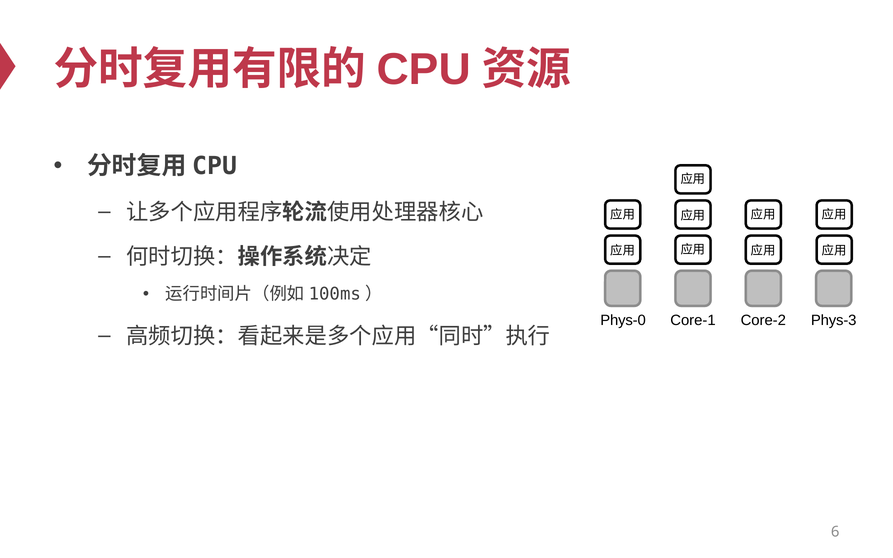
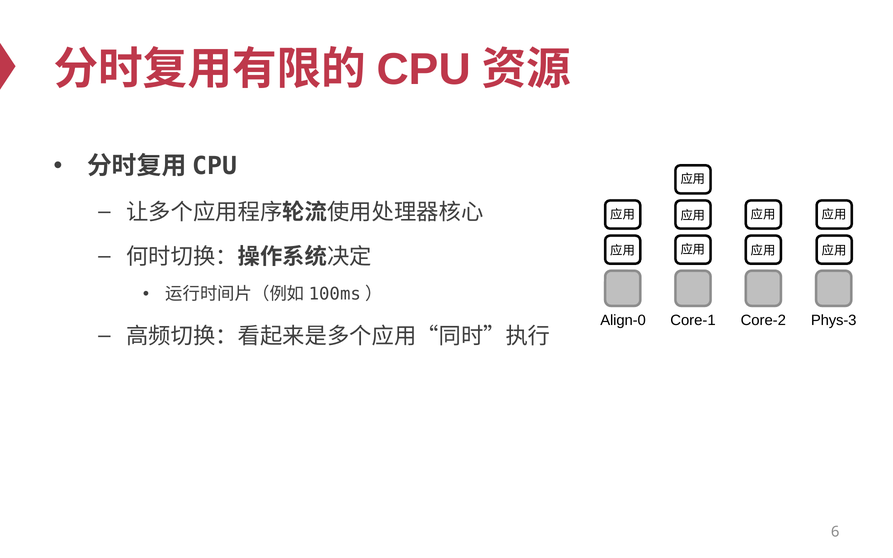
Phys-0: Phys-0 -> Align-0
